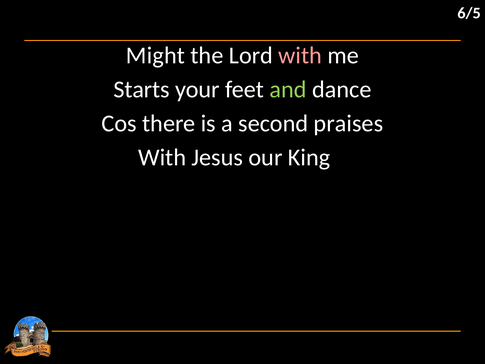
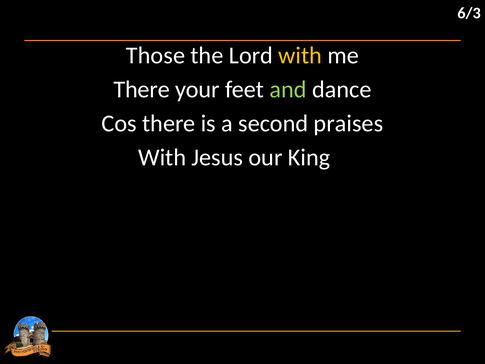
6/5: 6/5 -> 6/3
Might: Might -> Those
with at (300, 55) colour: pink -> yellow
Starts at (142, 89): Starts -> There
